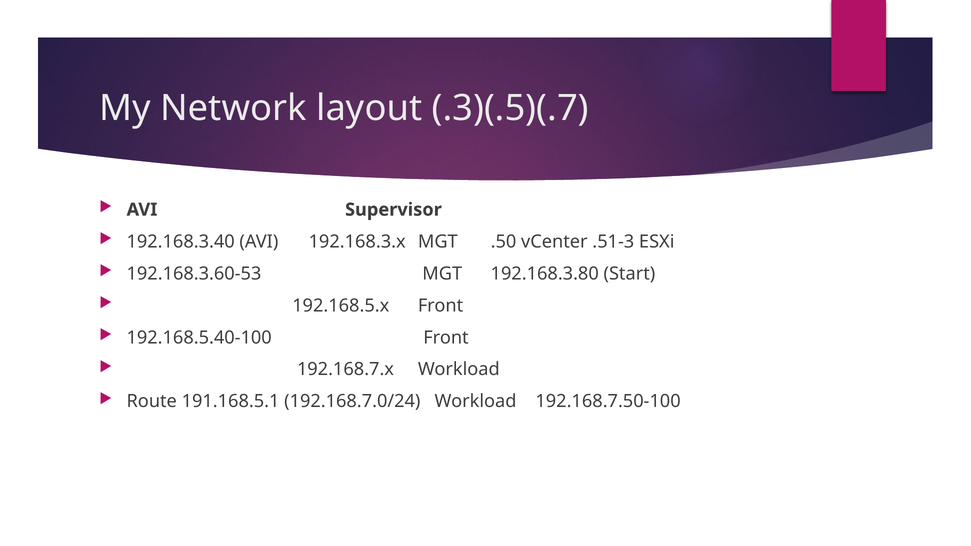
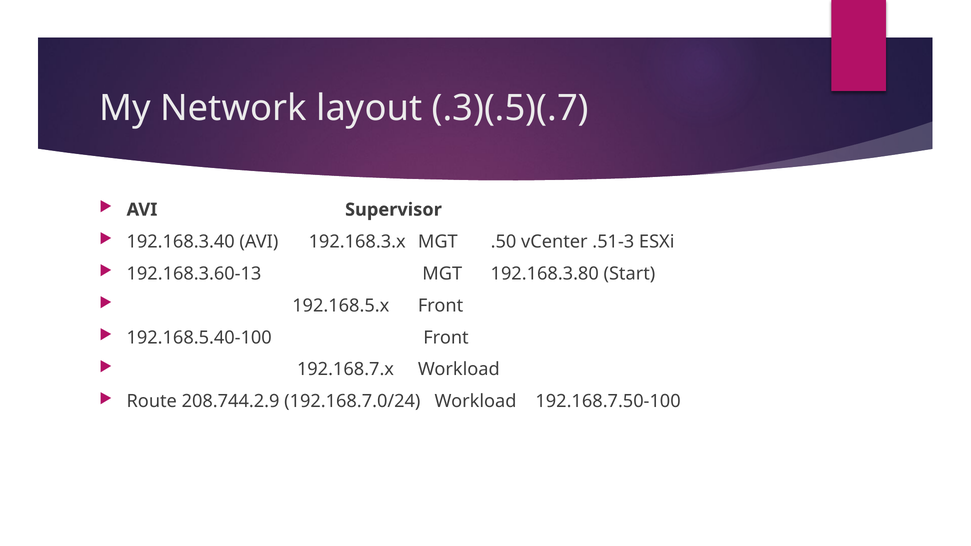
192.168.3.60-53: 192.168.3.60-53 -> 192.168.3.60-13
191.168.5.1: 191.168.5.1 -> 208.744.2.9
